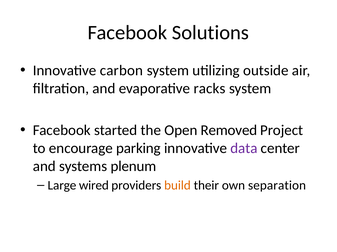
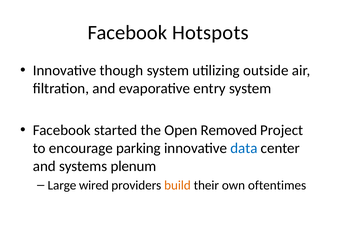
Solutions: Solutions -> Hotspots
carbon: carbon -> though
racks: racks -> entry
data colour: purple -> blue
separation: separation -> oftentimes
